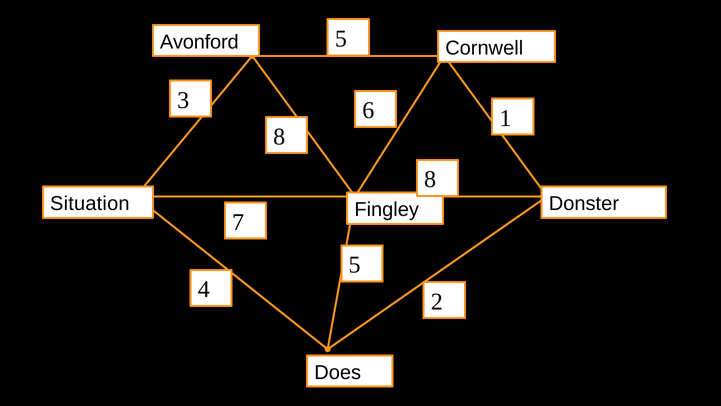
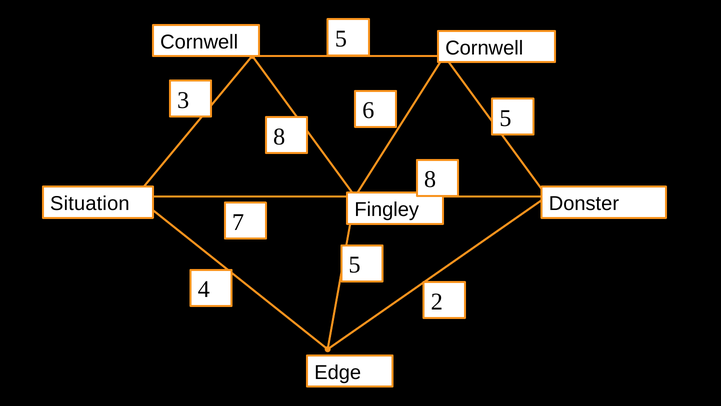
Avonford at (199, 42): Avonford -> Cornwell
6 1: 1 -> 5
Does: Does -> Edge
